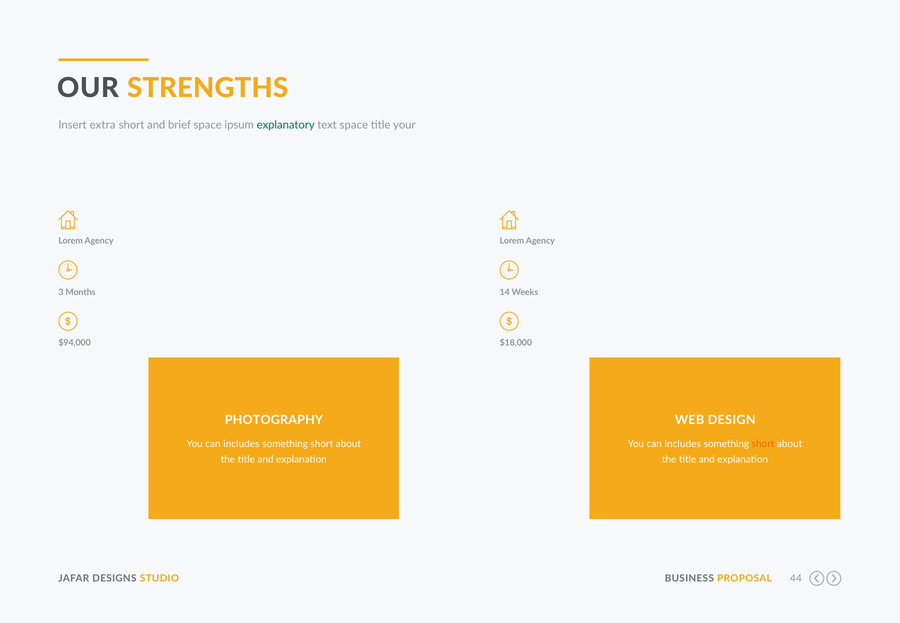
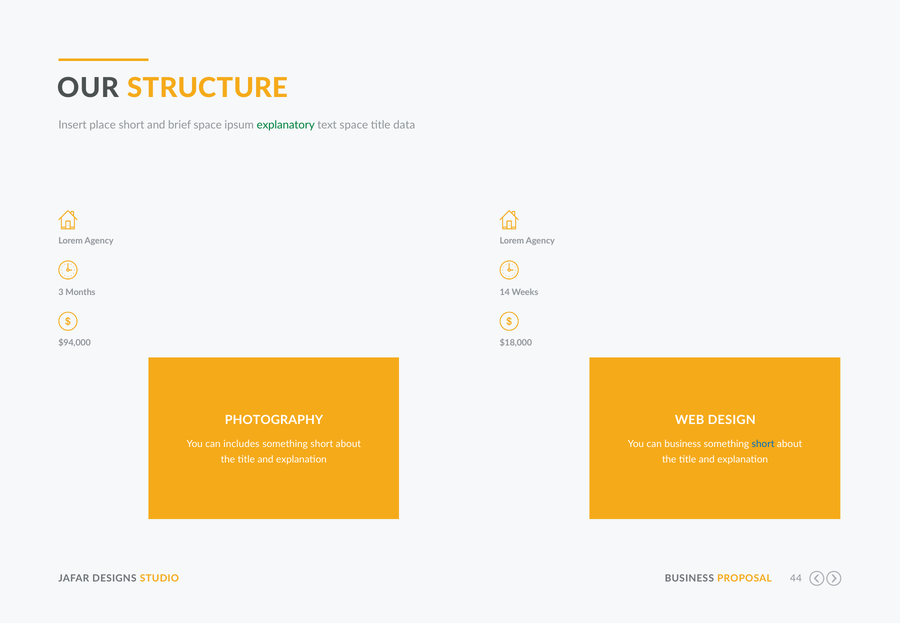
STRENGTHS: STRENGTHS -> STRUCTURE
extra: extra -> place
your: your -> data
includes at (683, 444): includes -> business
short at (763, 444) colour: orange -> blue
